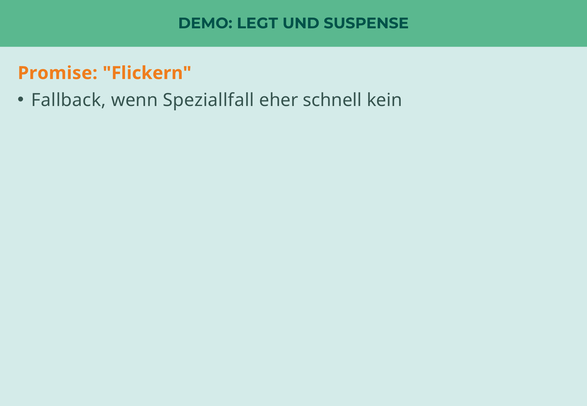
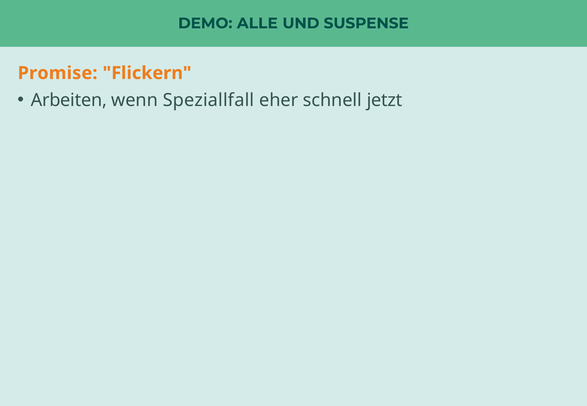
LEGT: LEGT -> ALLE
Fallback: Fallback -> Arbeiten
kein: kein -> jetzt
